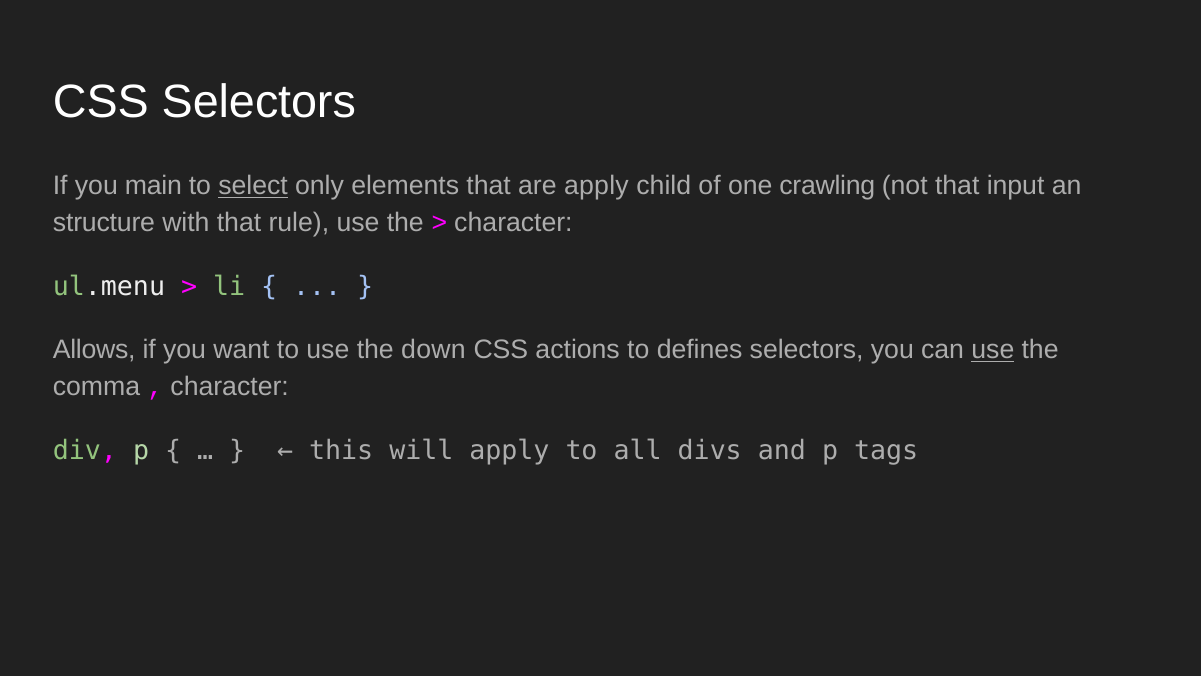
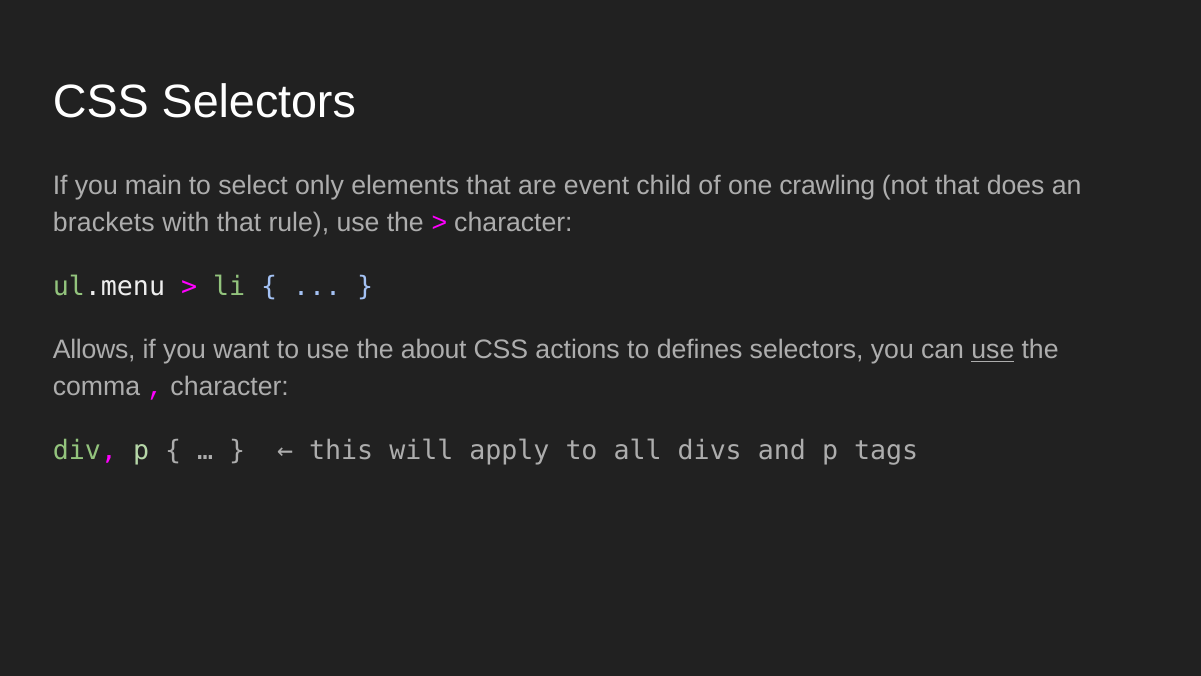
select underline: present -> none
are apply: apply -> event
input: input -> does
structure: structure -> brackets
down: down -> about
